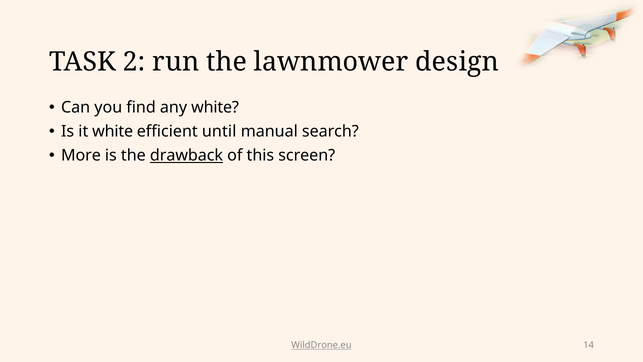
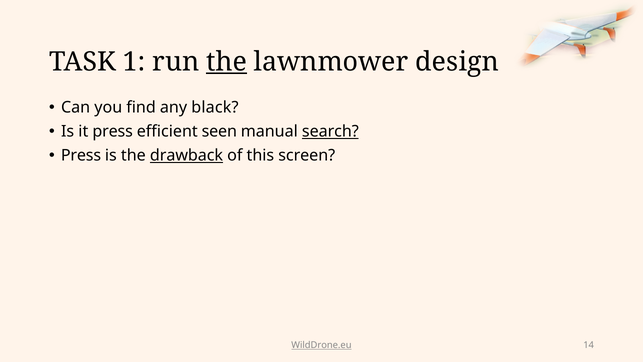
2: 2 -> 1
the at (227, 62) underline: none -> present
any white: white -> black
it white: white -> press
until: until -> seen
search underline: none -> present
More at (81, 155): More -> Press
